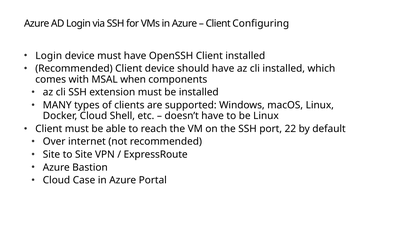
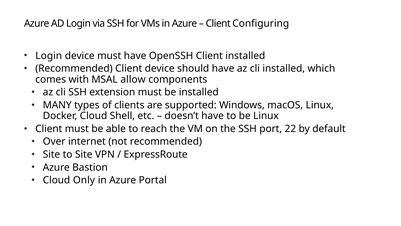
when: when -> allow
Case: Case -> Only
